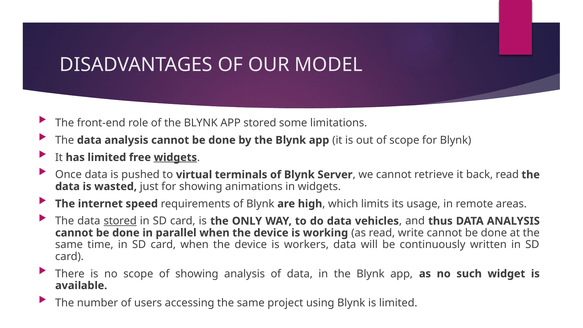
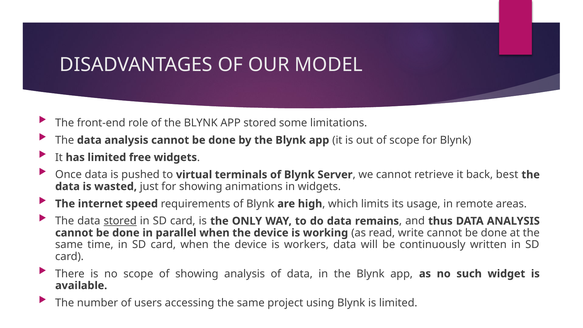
widgets at (175, 157) underline: present -> none
back read: read -> best
vehicles: vehicles -> remains
